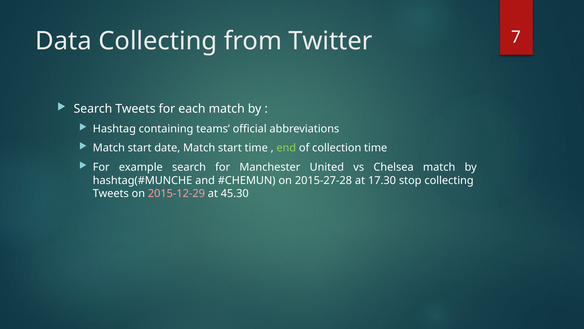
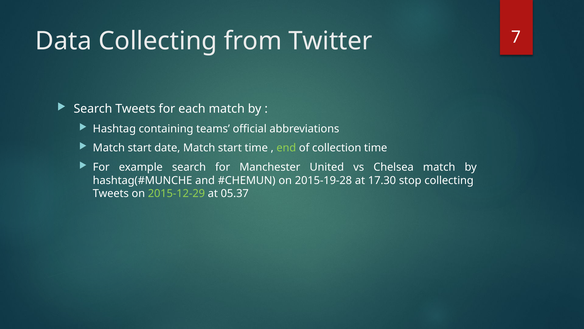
2015-27-28: 2015-27-28 -> 2015-19-28
2015-12-29 colour: pink -> light green
45.30: 45.30 -> 05.37
